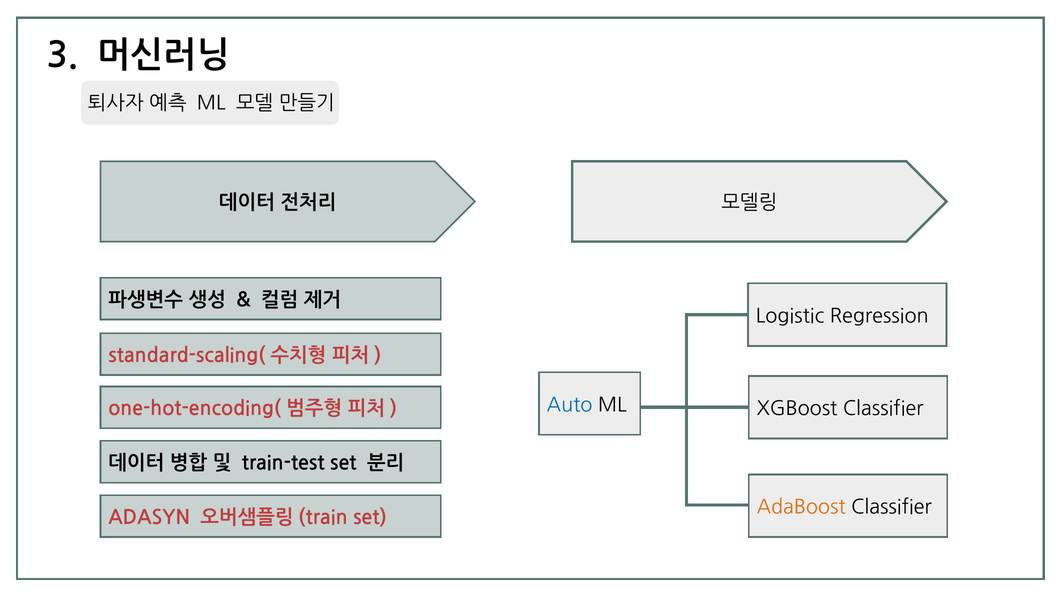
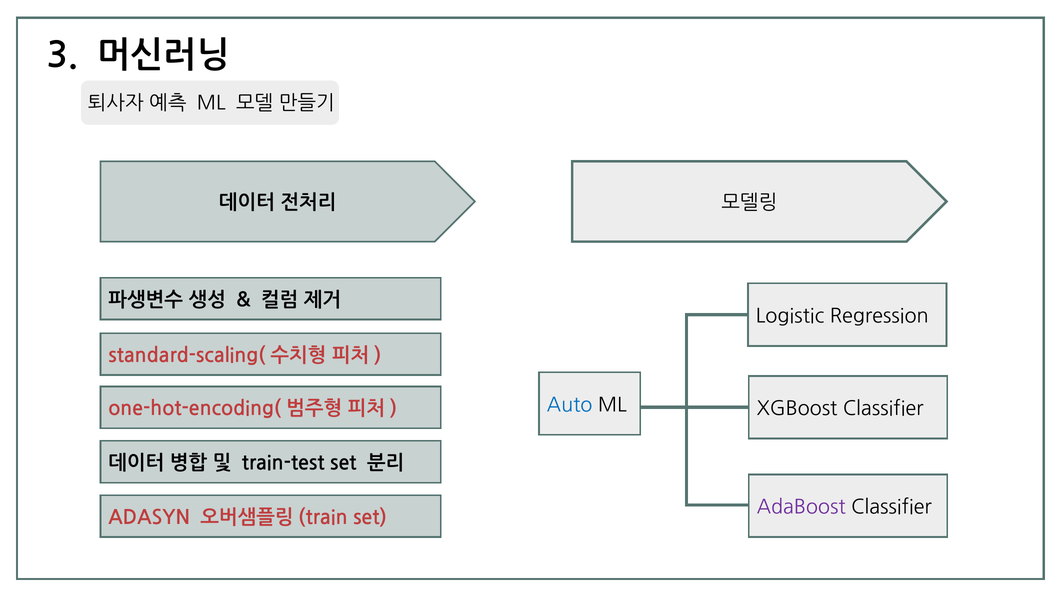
AdaBoost colour: orange -> purple
